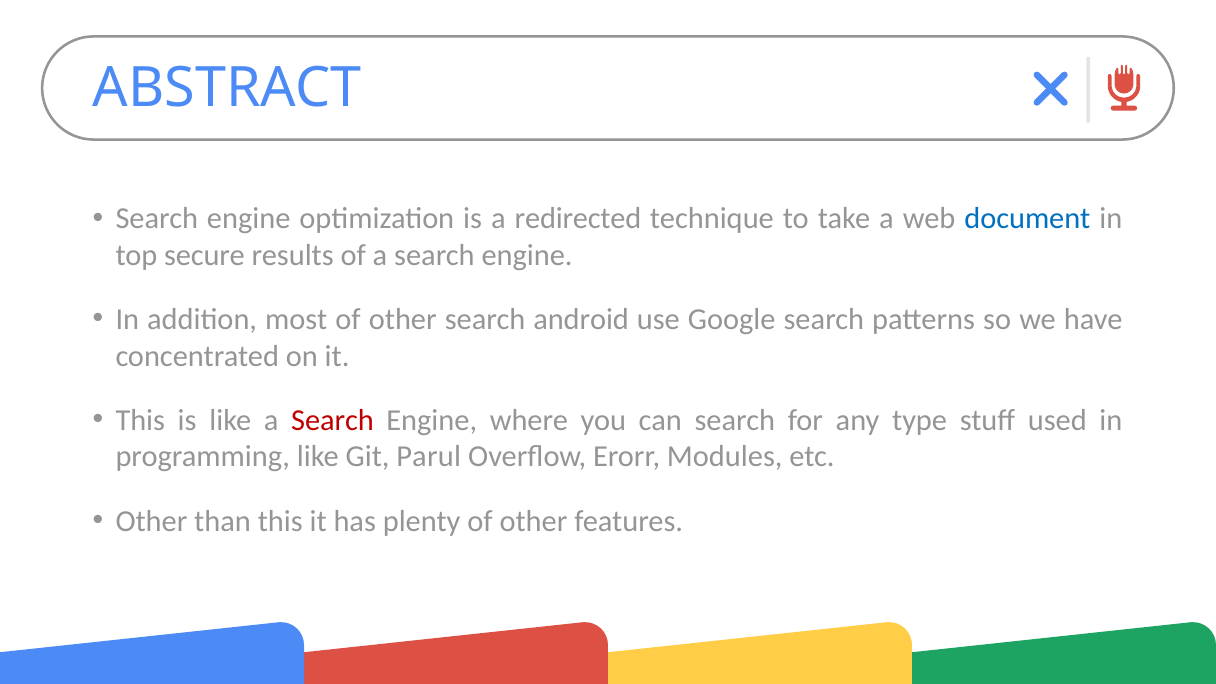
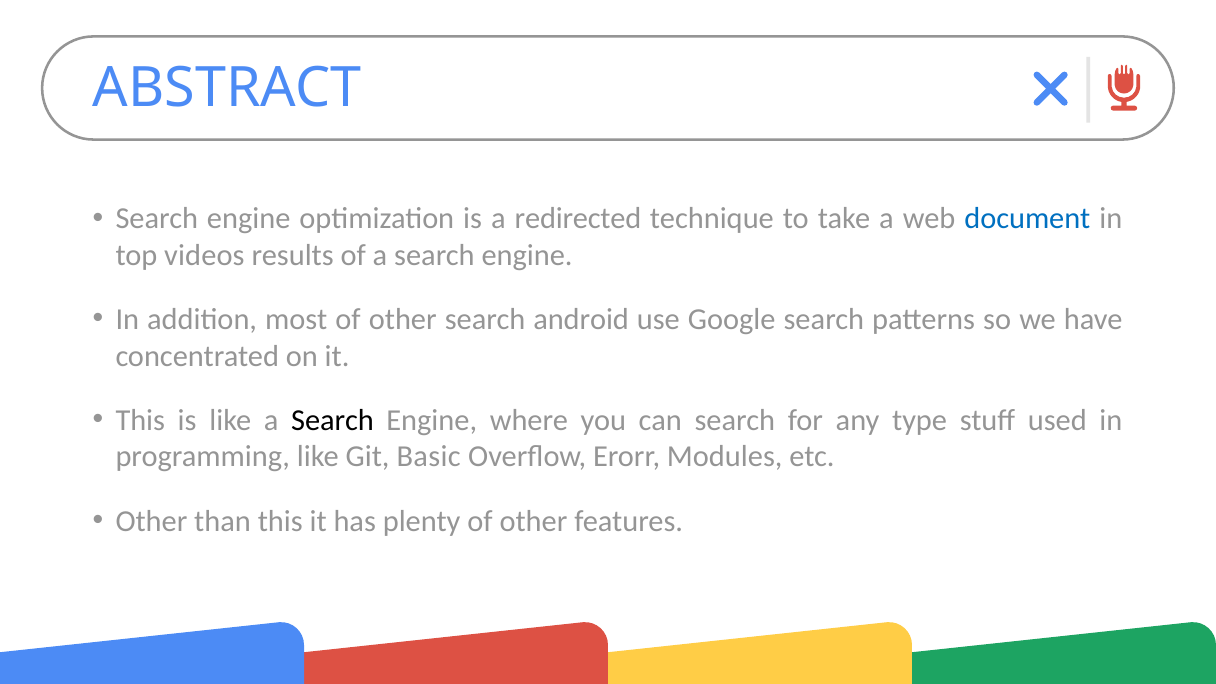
secure: secure -> videos
Search at (332, 420) colour: red -> black
Parul: Parul -> Basic
